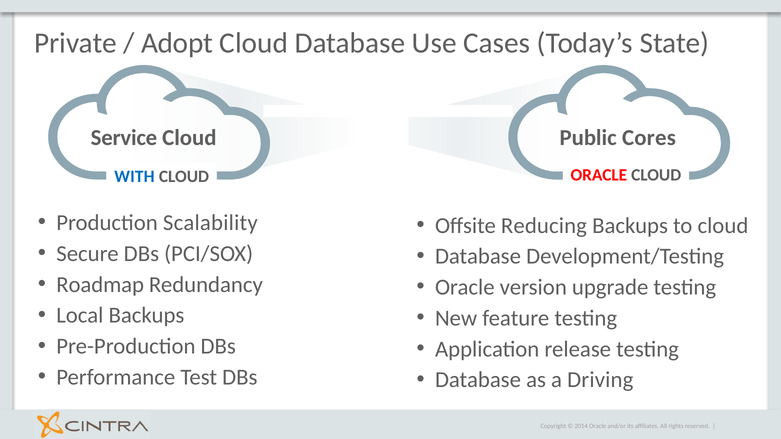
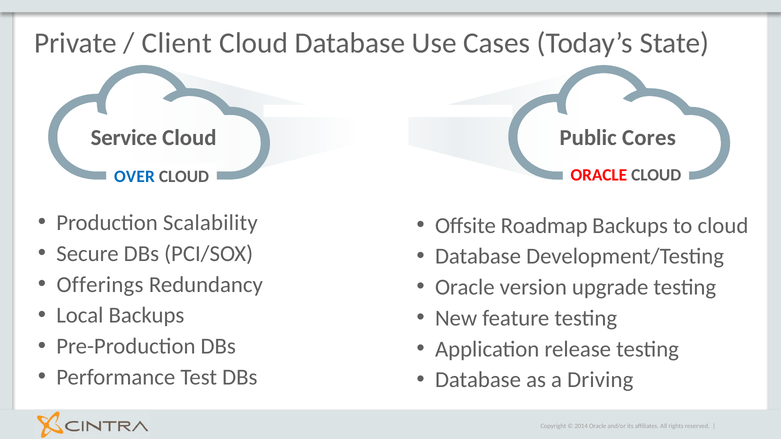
Adopt: Adopt -> Client
WITH: WITH -> OVER
Reducing: Reducing -> Roadmap
Roadmap: Roadmap -> Offerings
